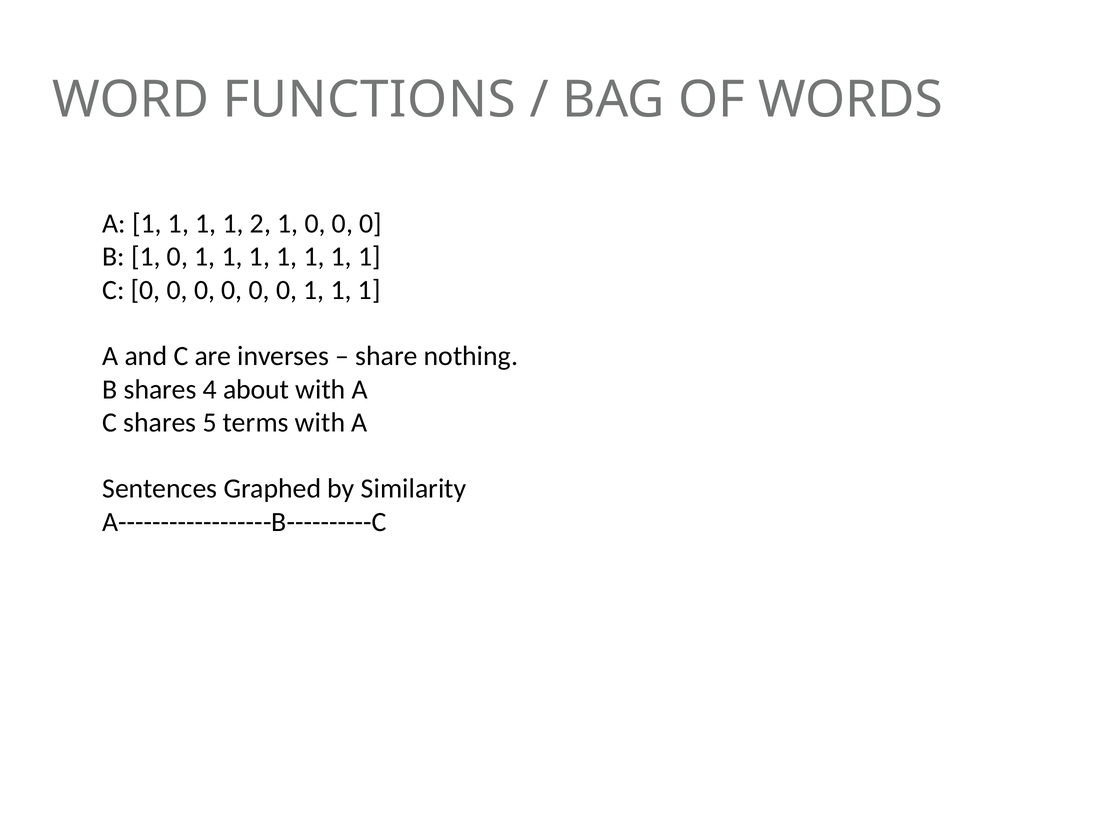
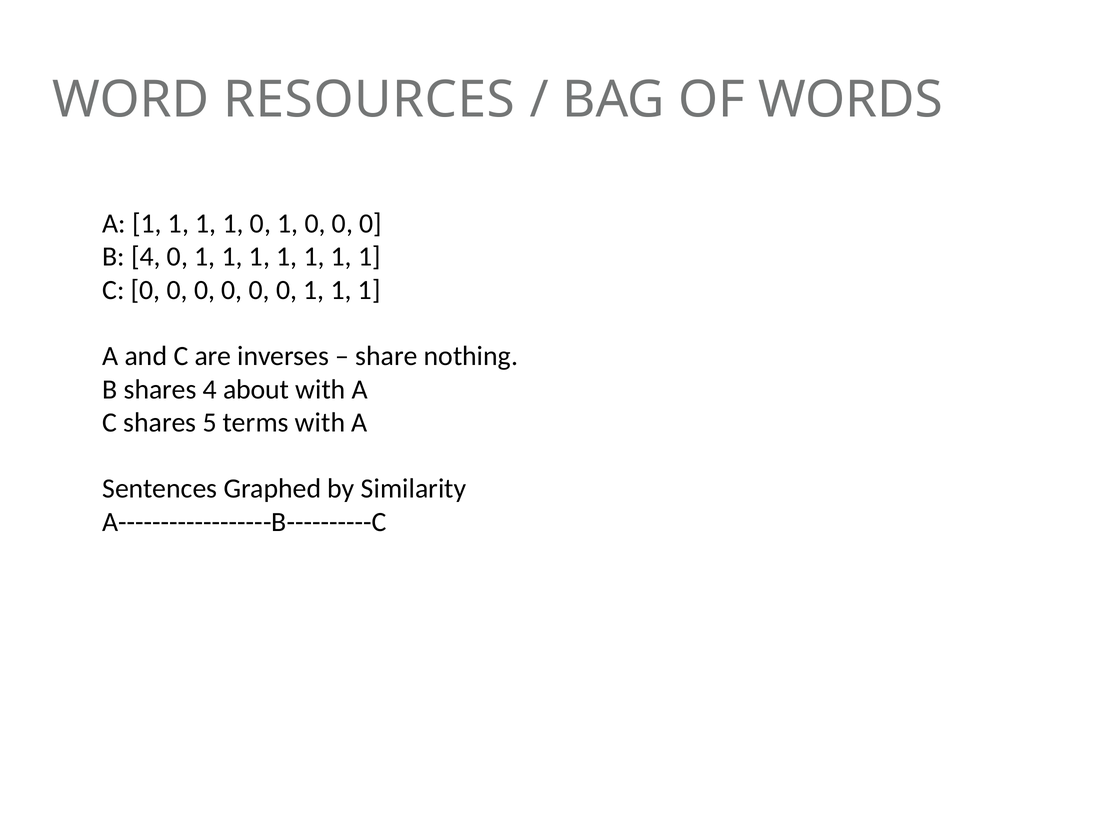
FUNCTIONS: FUNCTIONS -> RESOURCES
1 1 2: 2 -> 0
B 1: 1 -> 4
